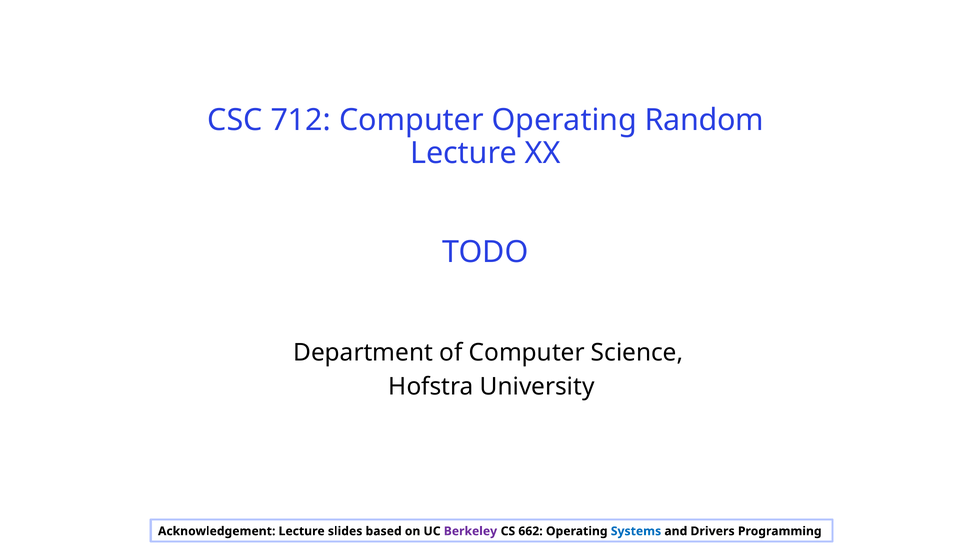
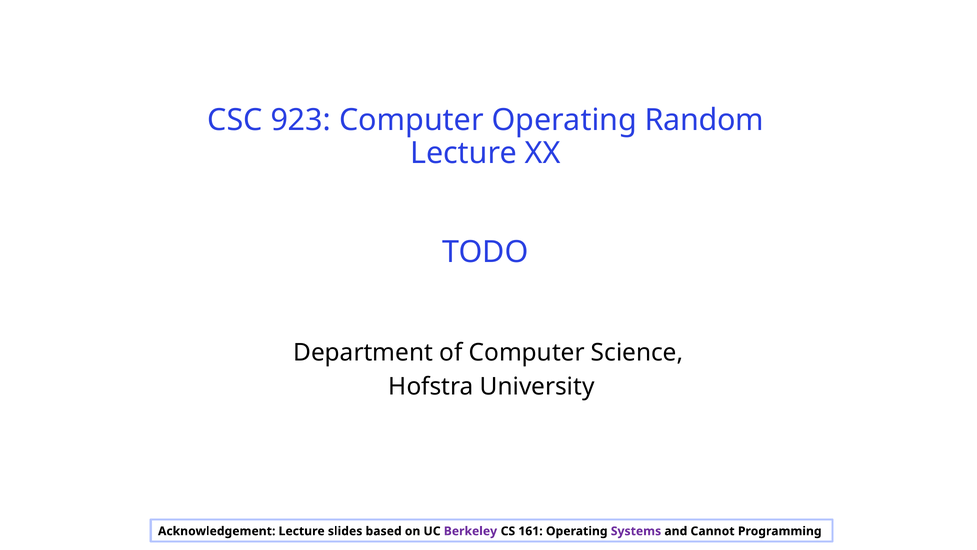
712: 712 -> 923
662: 662 -> 161
Systems colour: blue -> purple
Drivers: Drivers -> Cannot
